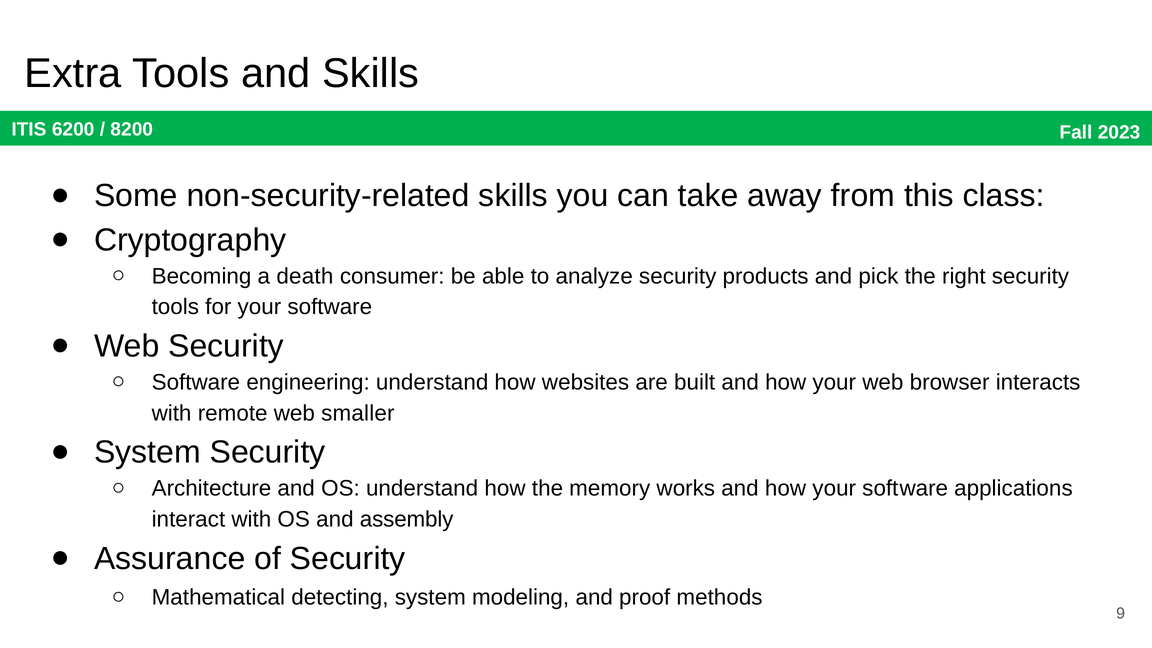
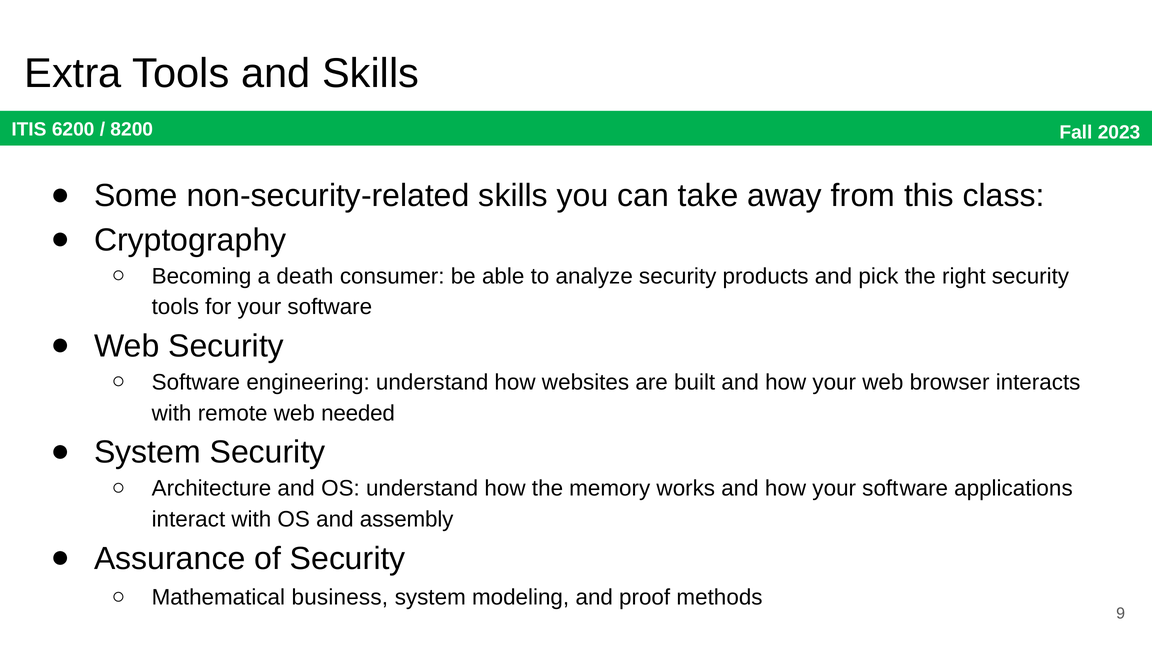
smaller: smaller -> needed
detecting: detecting -> business
